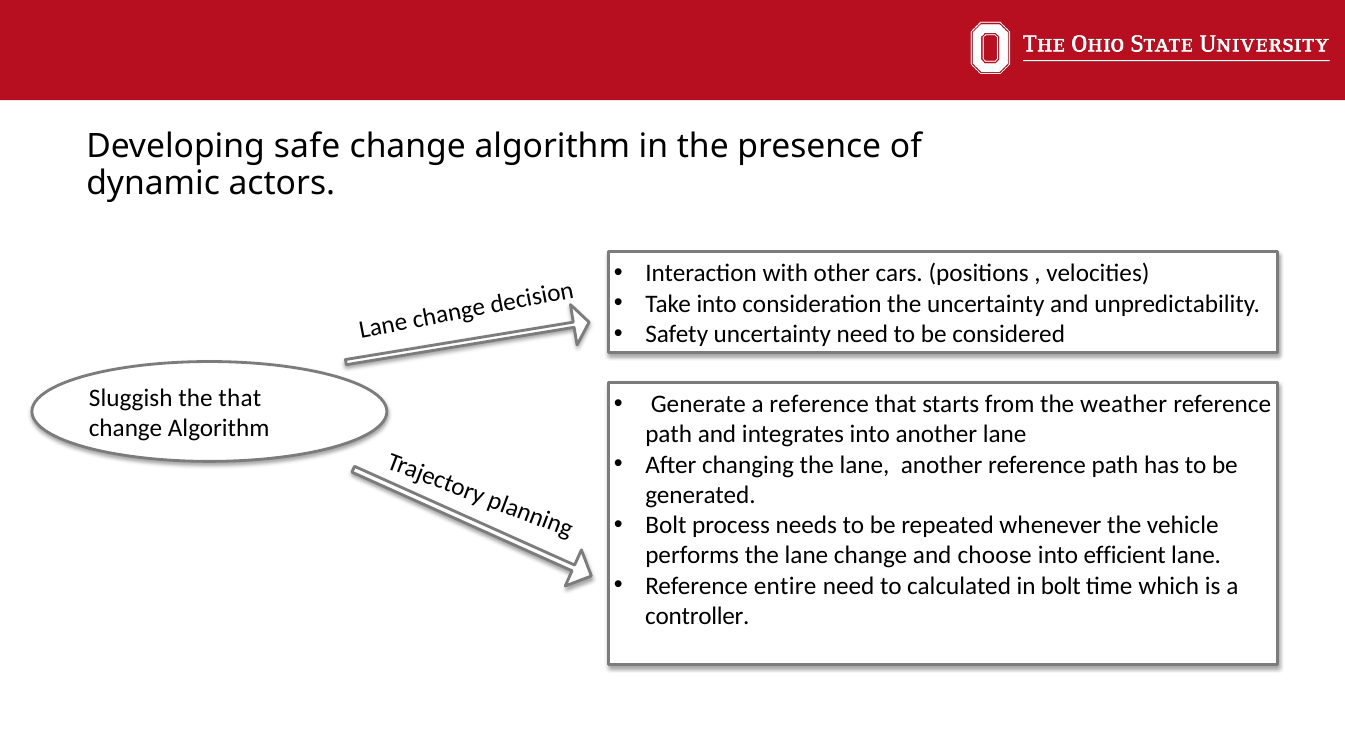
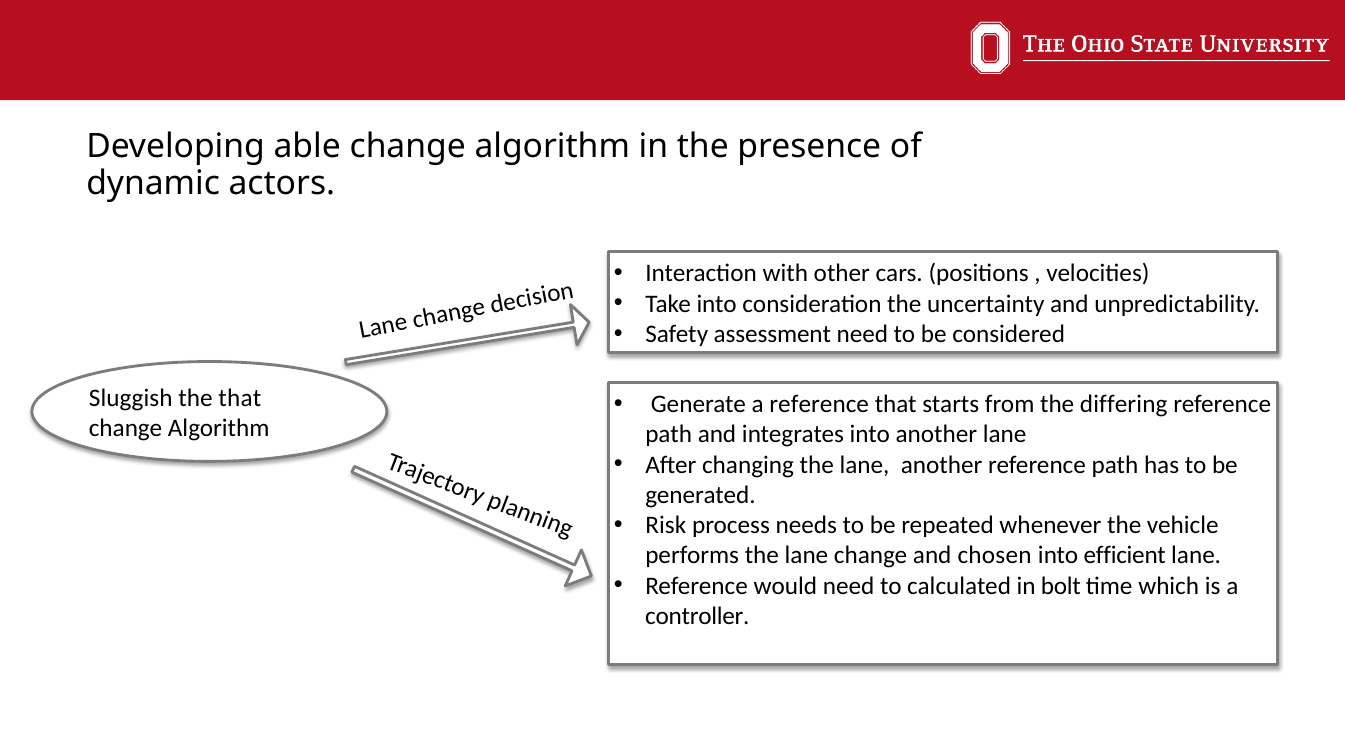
safe: safe -> able
Safety uncertainty: uncertainty -> assessment
weather: weather -> differing
Bolt at (666, 526): Bolt -> Risk
choose: choose -> chosen
entire: entire -> would
